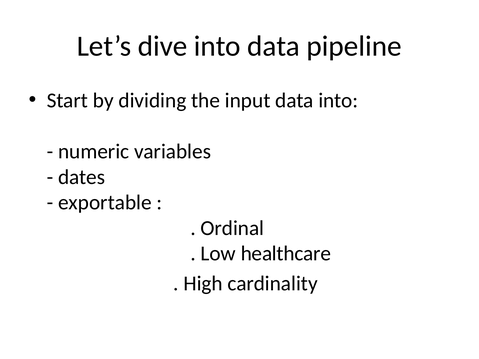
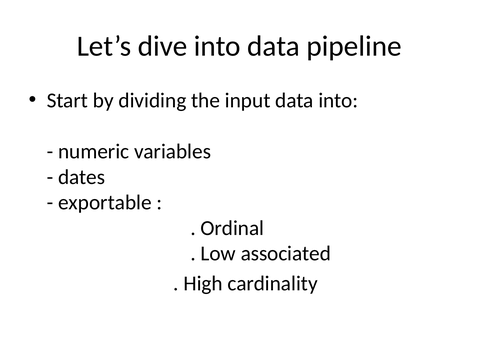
healthcare: healthcare -> associated
